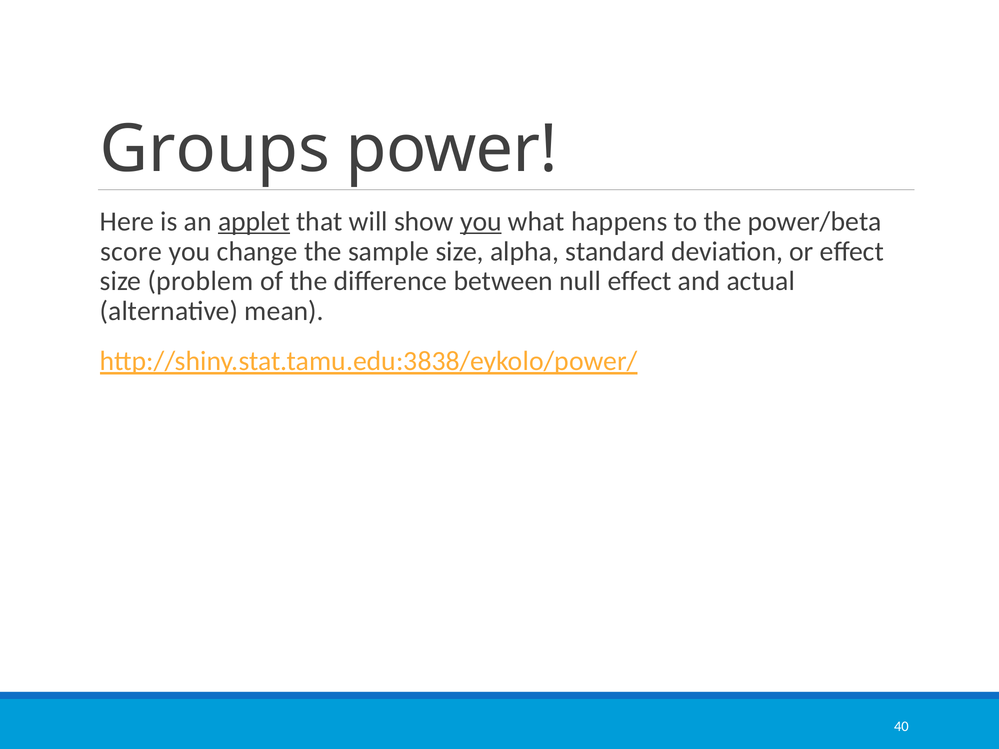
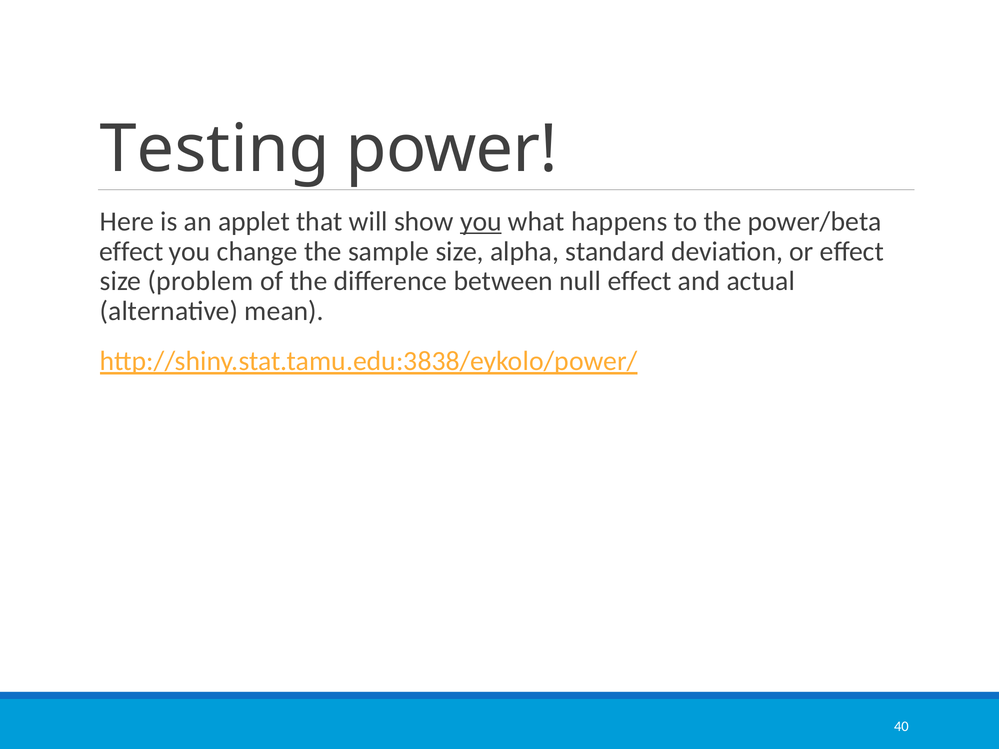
Groups: Groups -> Testing
applet underline: present -> none
score at (131, 251): score -> effect
